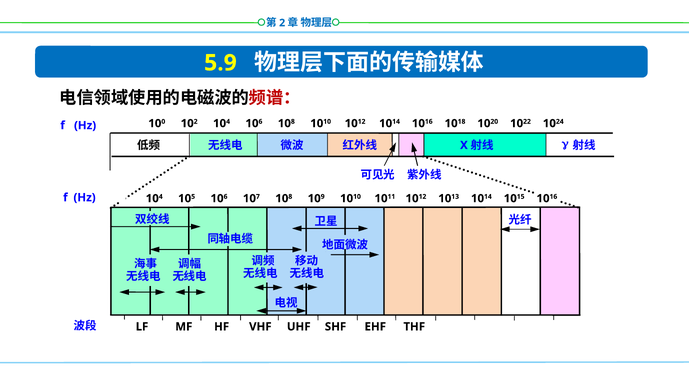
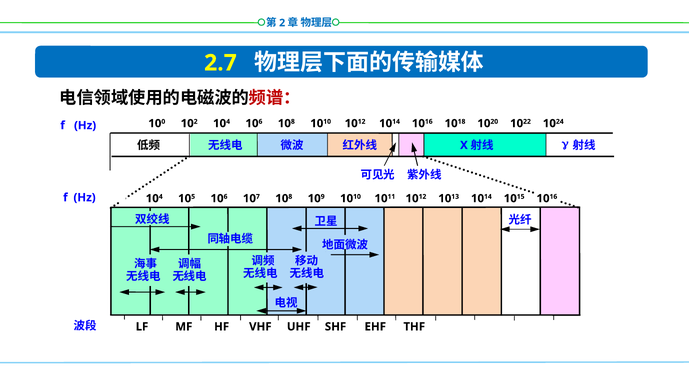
5.9: 5.9 -> 2.7
